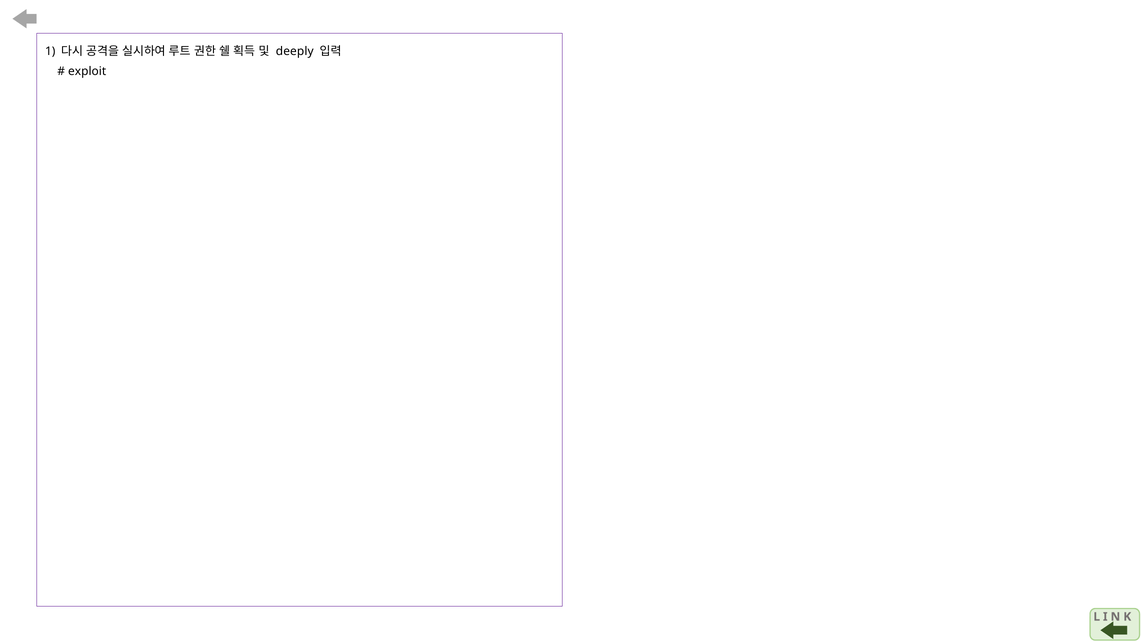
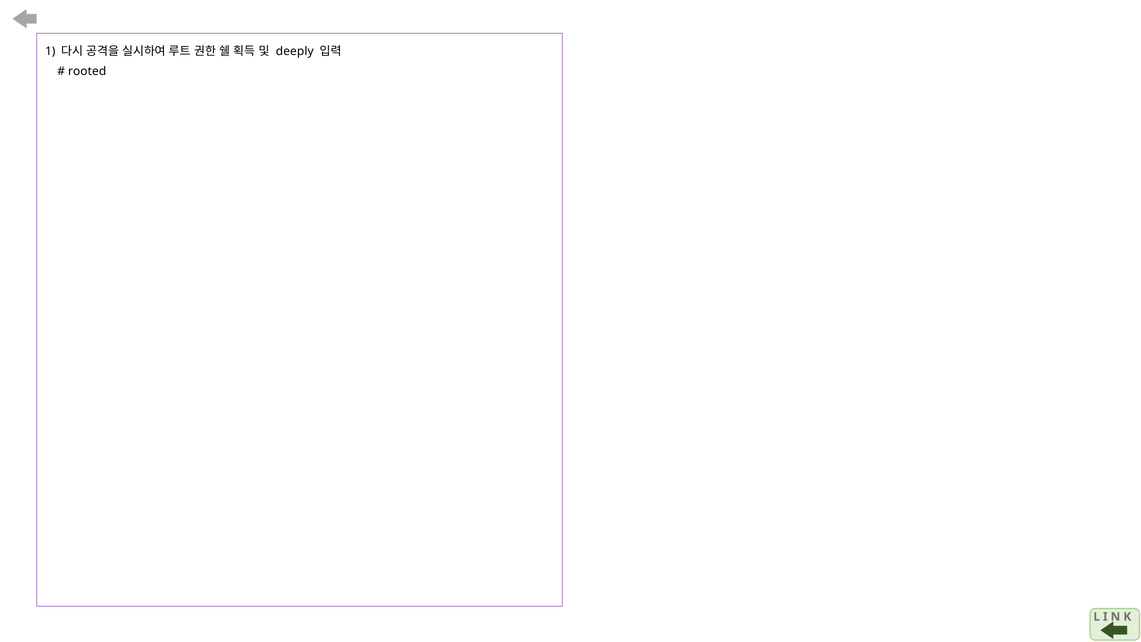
exploit: exploit -> rooted
